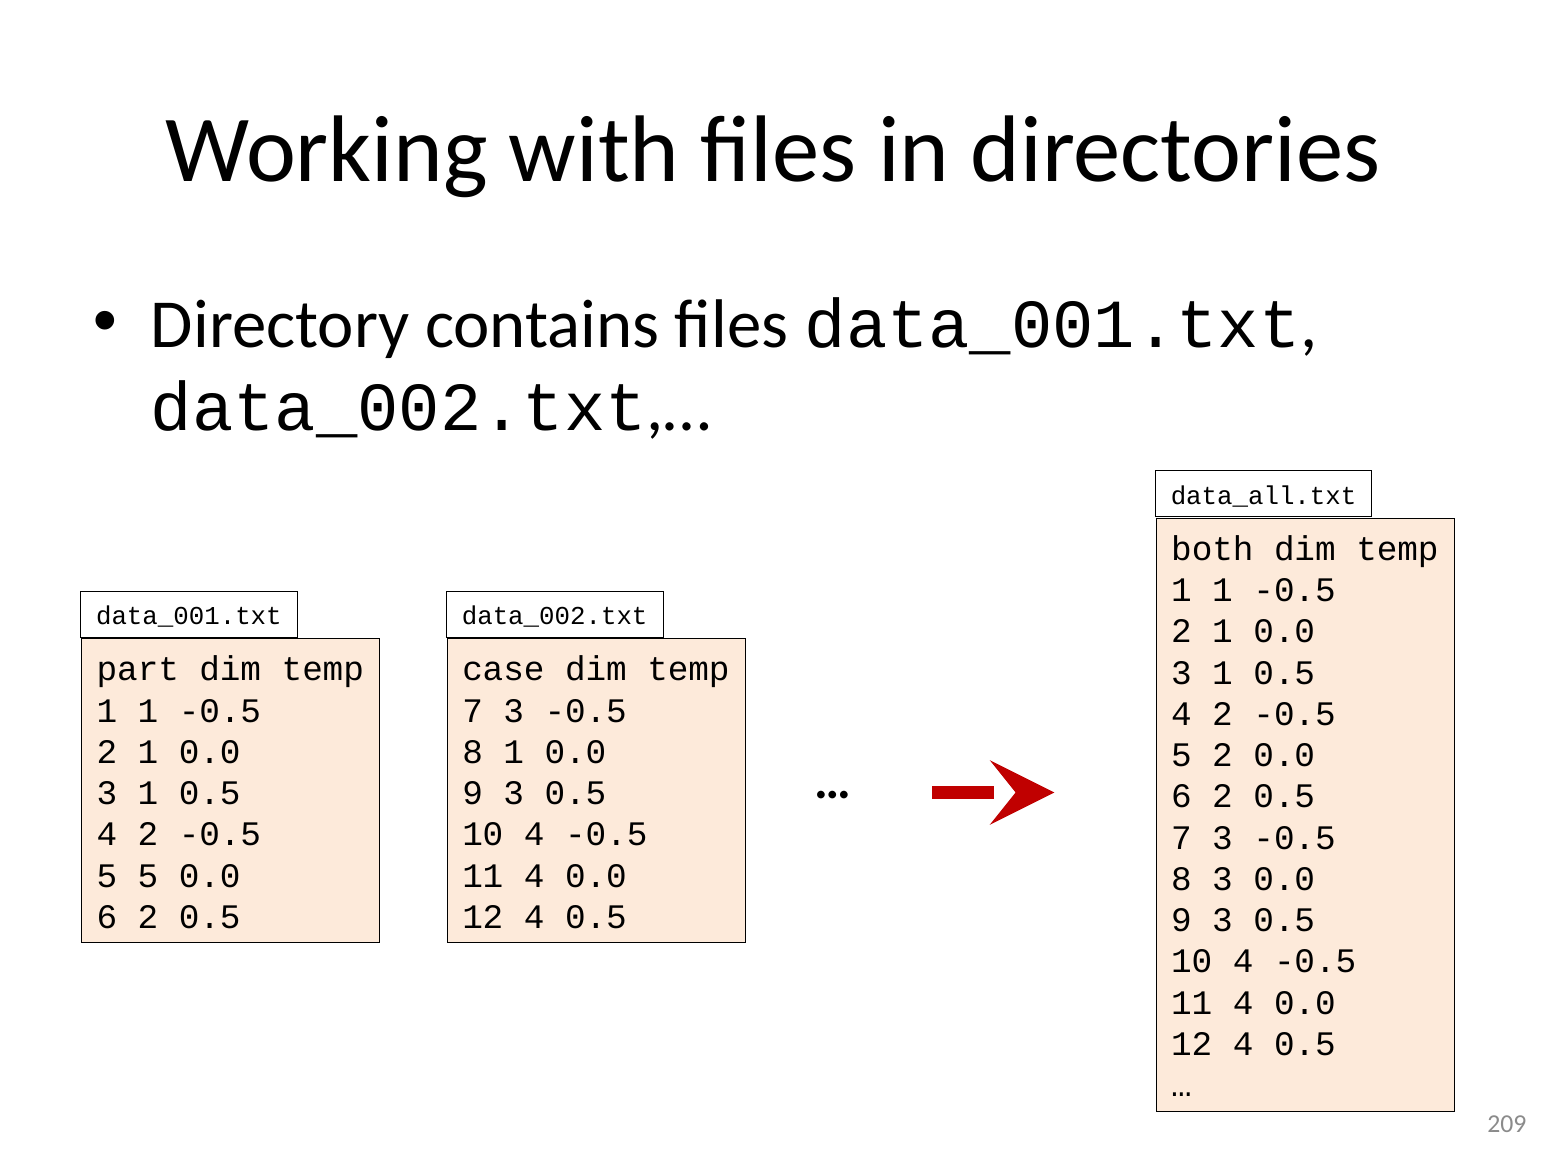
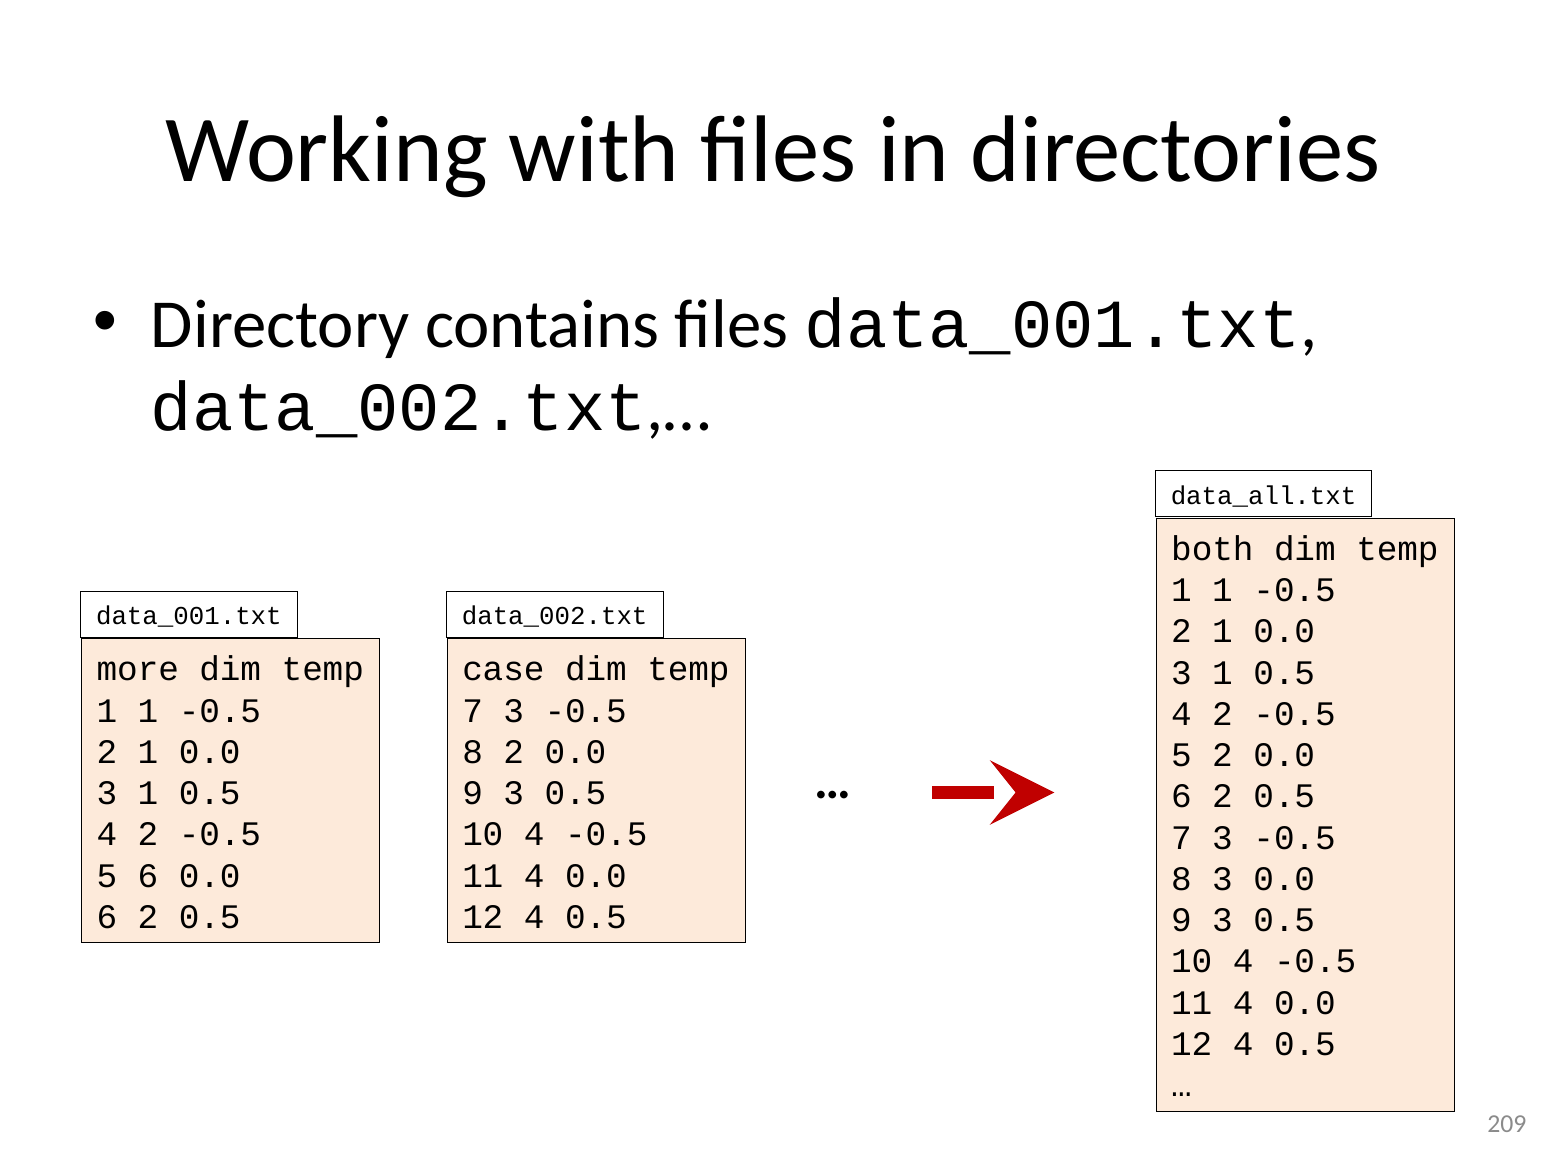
part: part -> more
8 1: 1 -> 2
5 5: 5 -> 6
